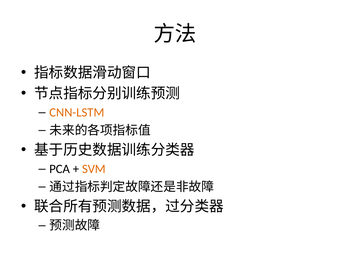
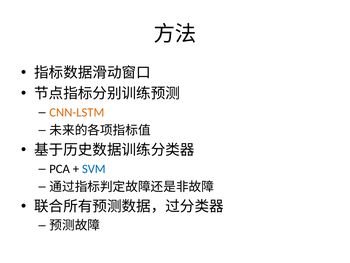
SVM colour: orange -> blue
